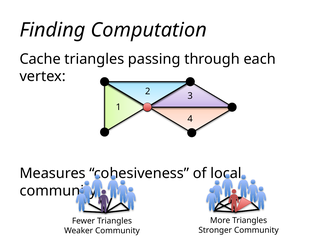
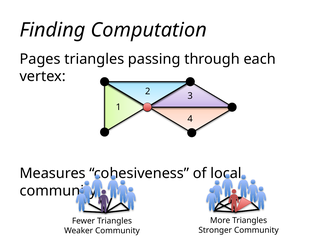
Cache: Cache -> Pages
